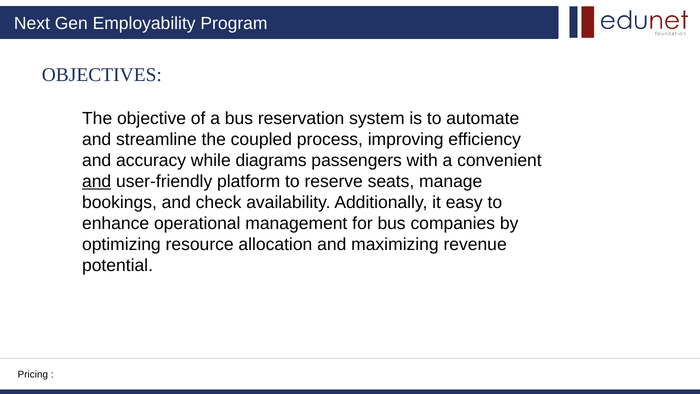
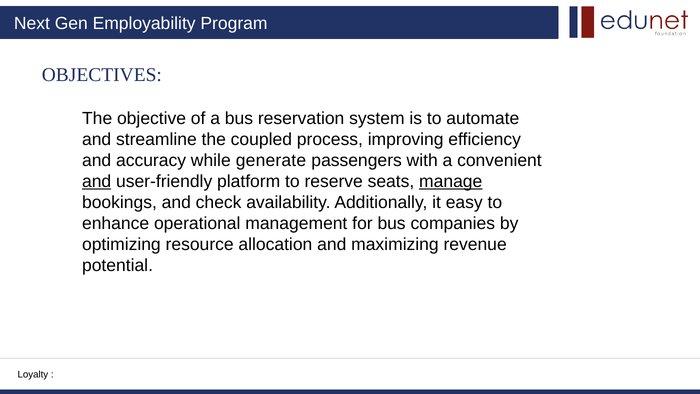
diagrams: diagrams -> generate
manage underline: none -> present
Pricing: Pricing -> Loyalty
